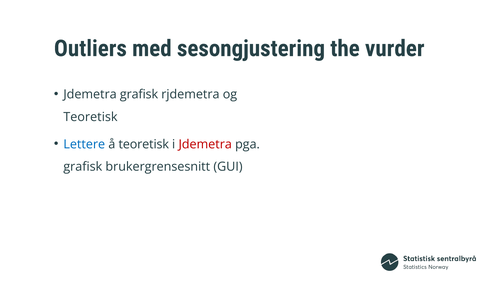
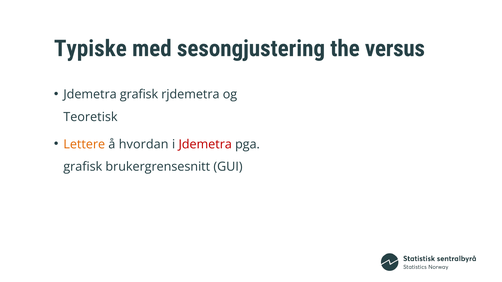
Outliers: Outliers -> Typiske
vurder: vurder -> versus
Lettere colour: blue -> orange
å teoretisk: teoretisk -> hvordan
